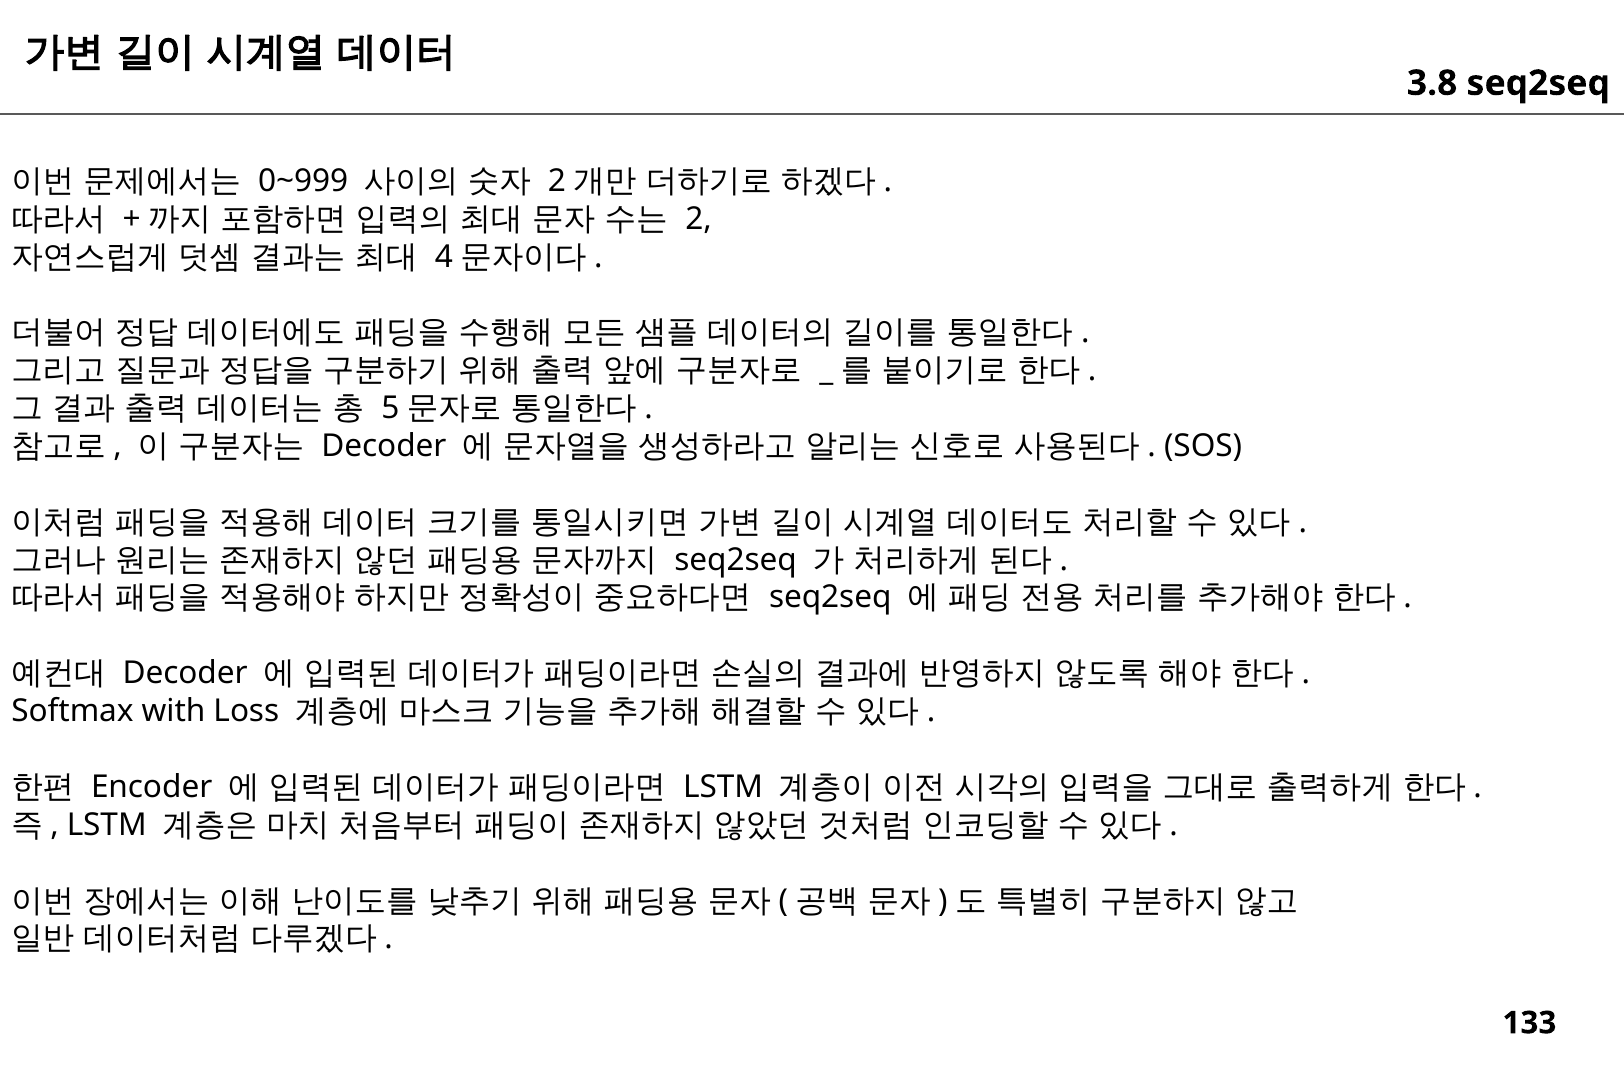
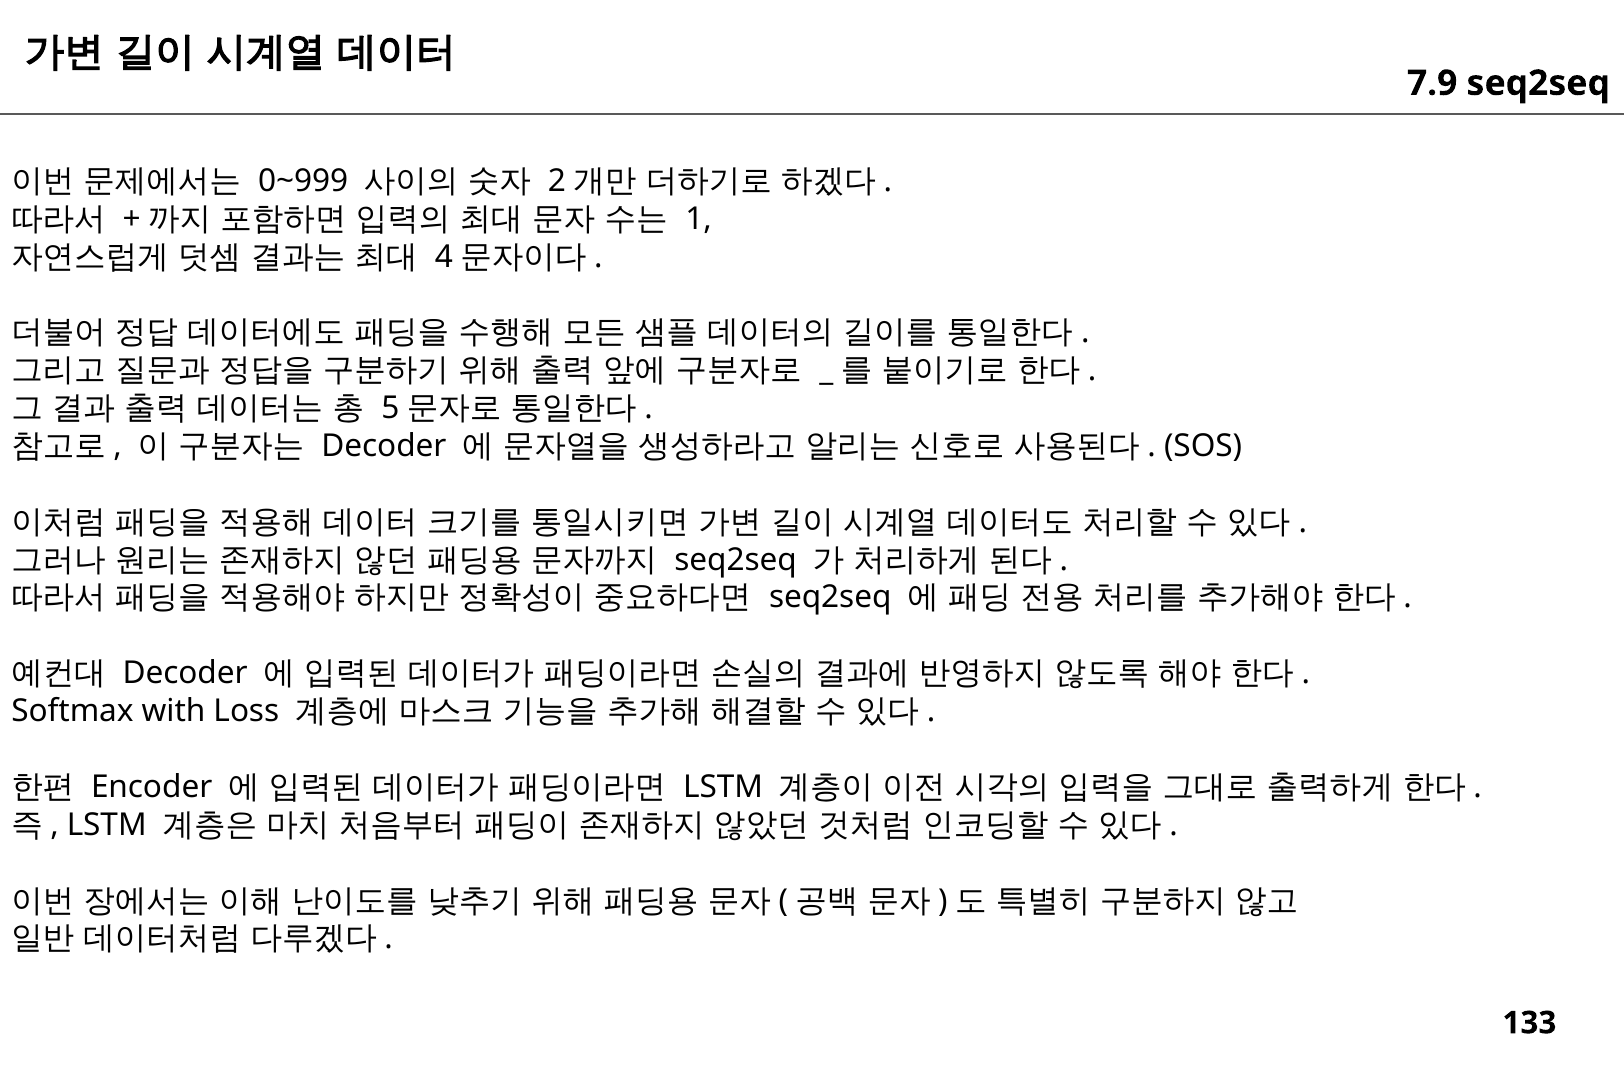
3.8: 3.8 -> 7.9
2: 2 -> 1
